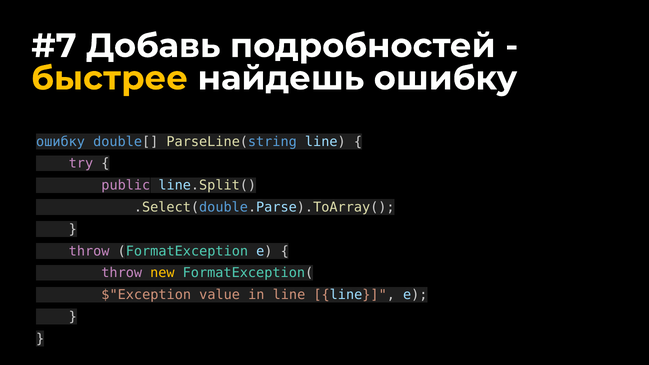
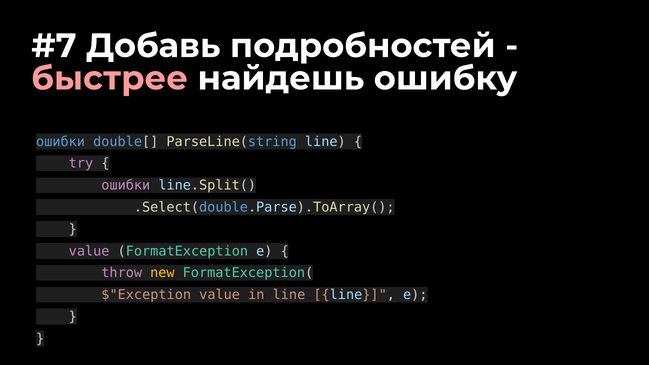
быстрее colour: yellow -> pink
ошибку at (61, 142): ошибку -> ошибки
public at (126, 185): public -> ошибки
throw at (89, 251): throw -> value
